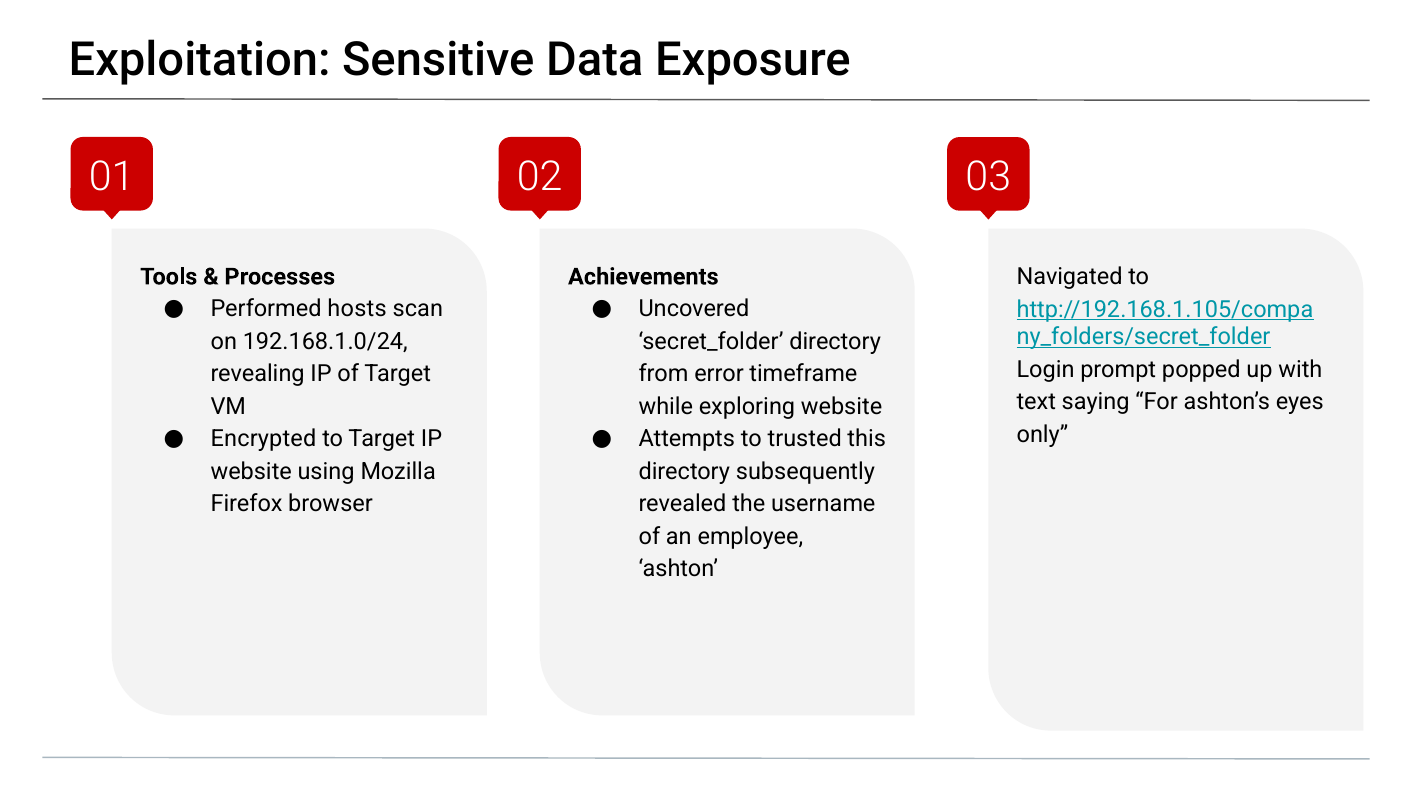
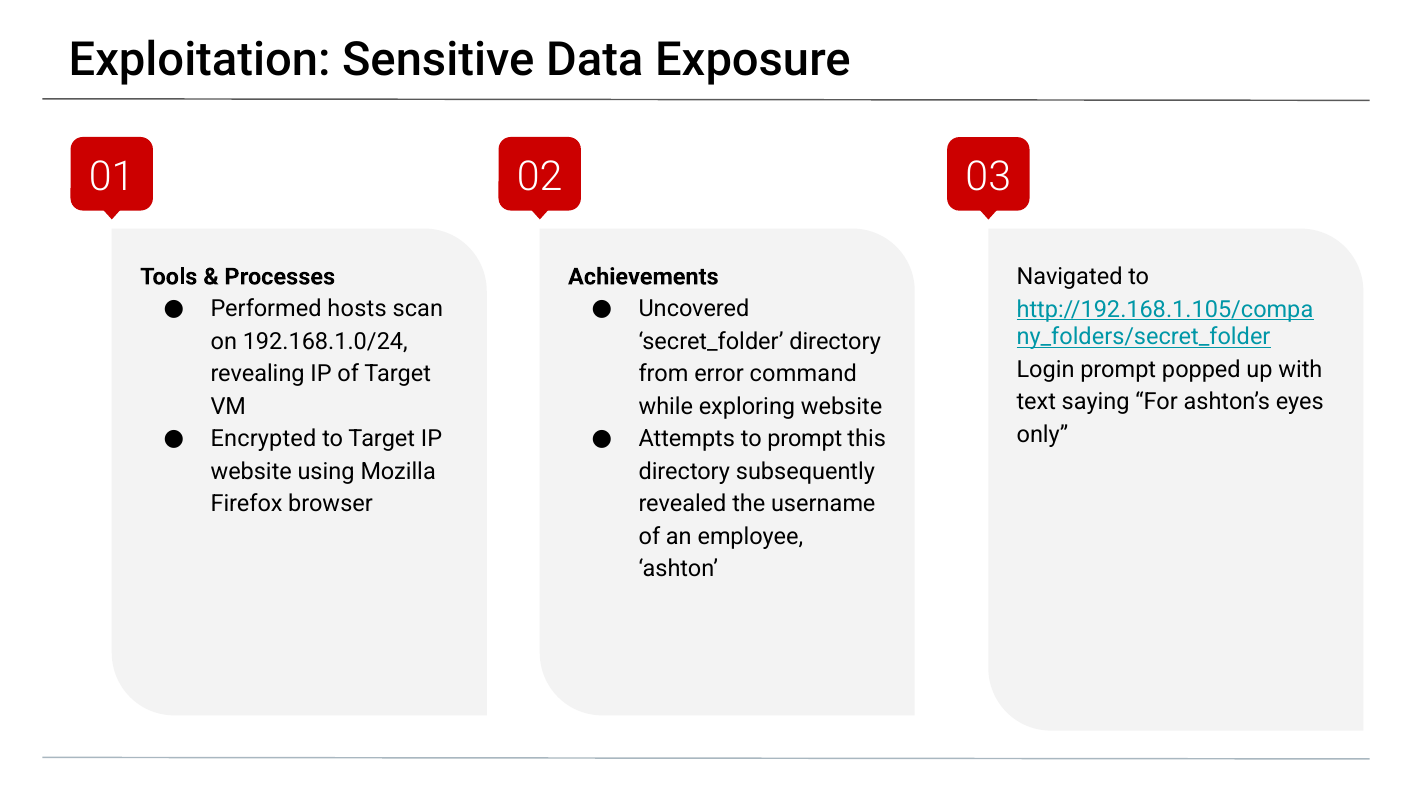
timeframe: timeframe -> command
to trusted: trusted -> prompt
